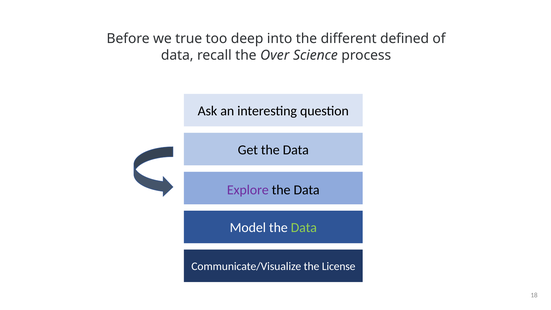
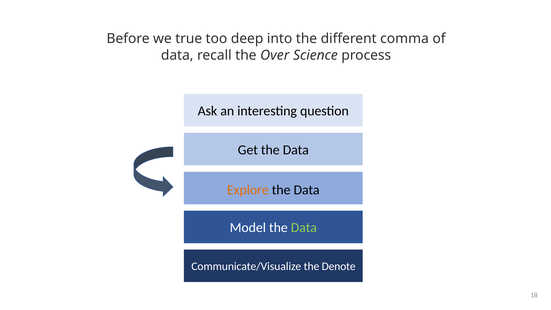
defined: defined -> comma
Explore colour: purple -> orange
License: License -> Denote
